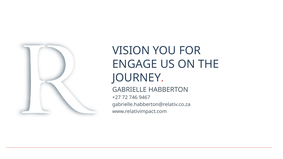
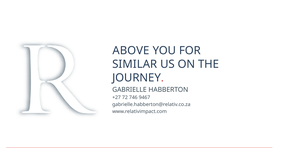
VISION: VISION -> ABOVE
ENGAGE: ENGAGE -> SIMILAR
